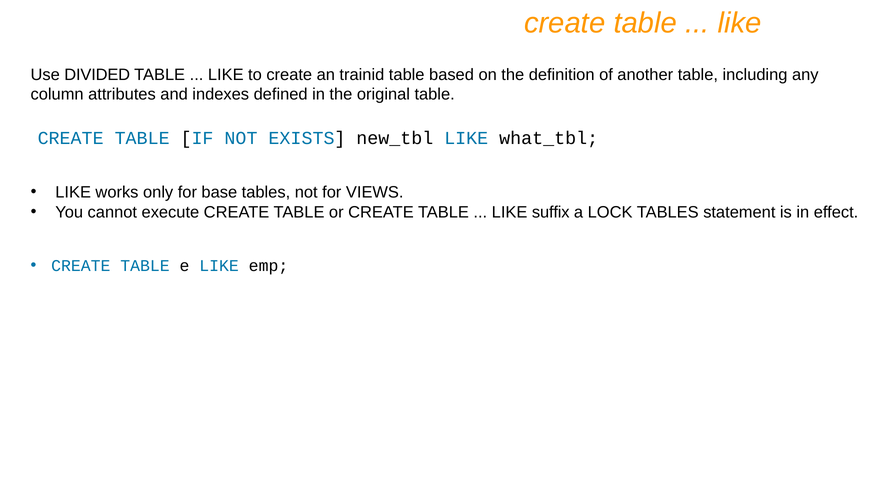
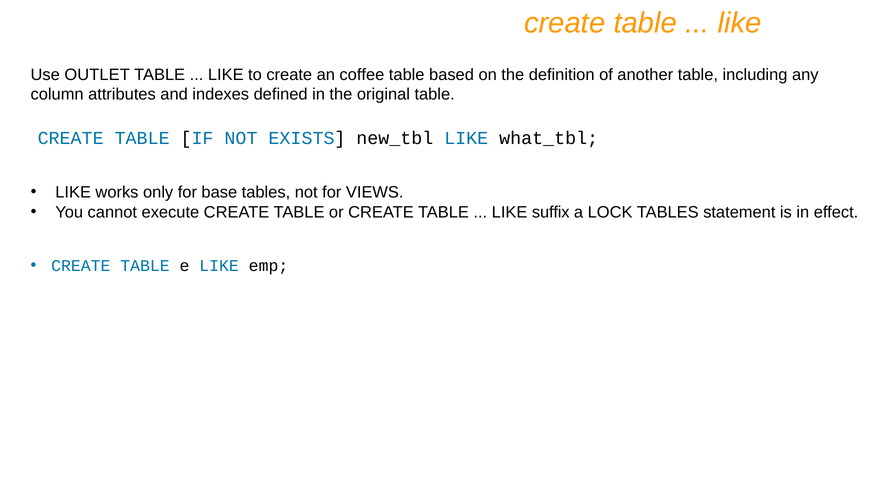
DIVIDED: DIVIDED -> OUTLET
trainid: trainid -> coffee
